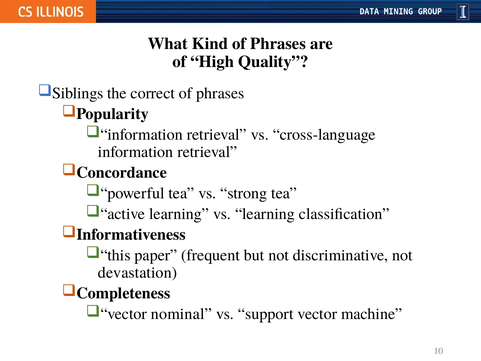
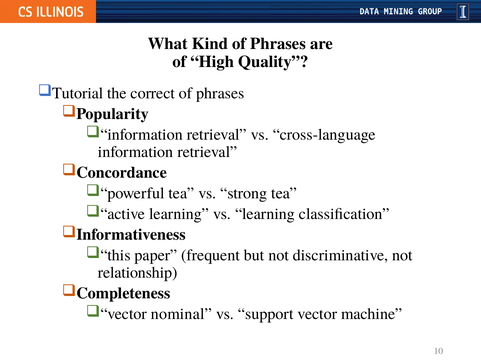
Siblings: Siblings -> Tutorial
devastation: devastation -> relationship
